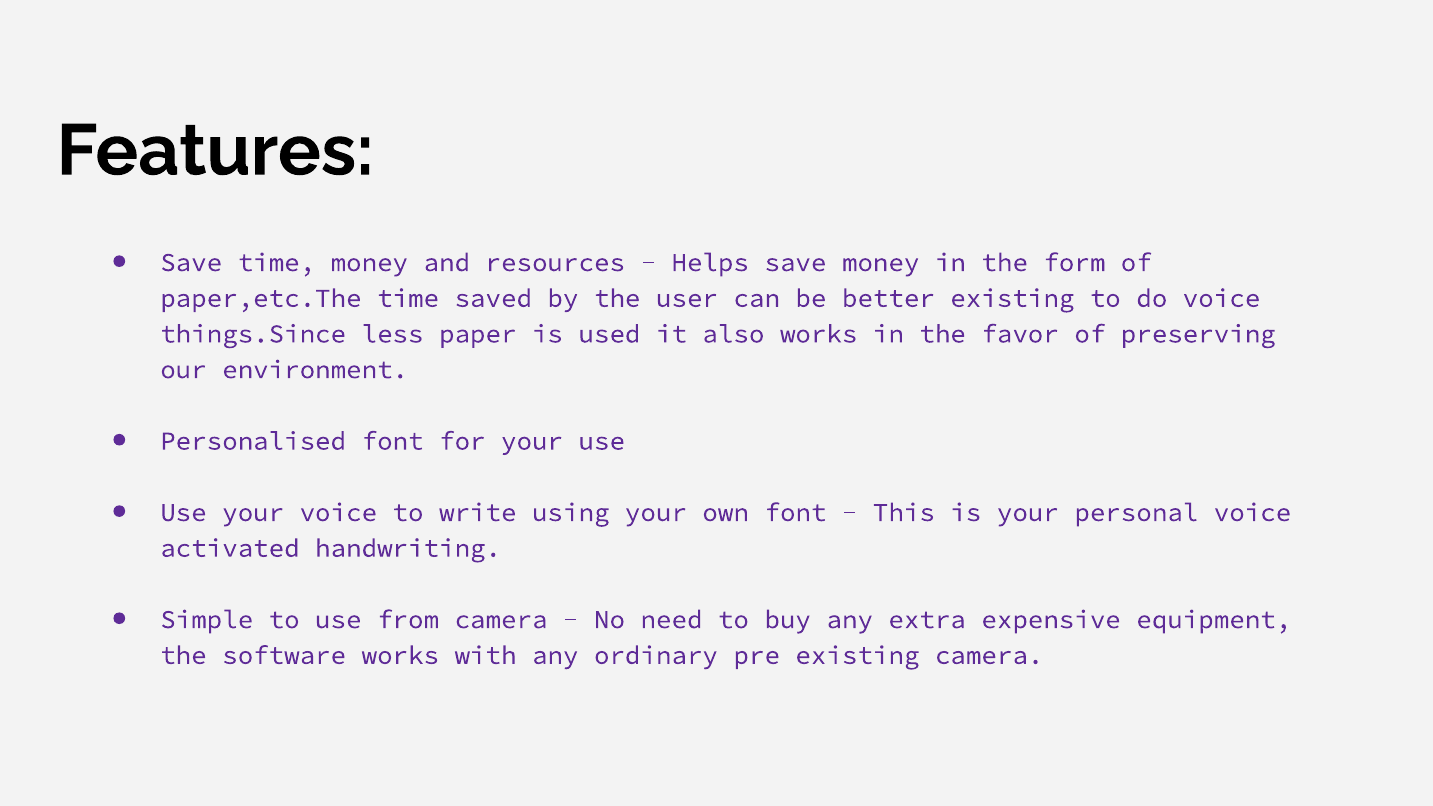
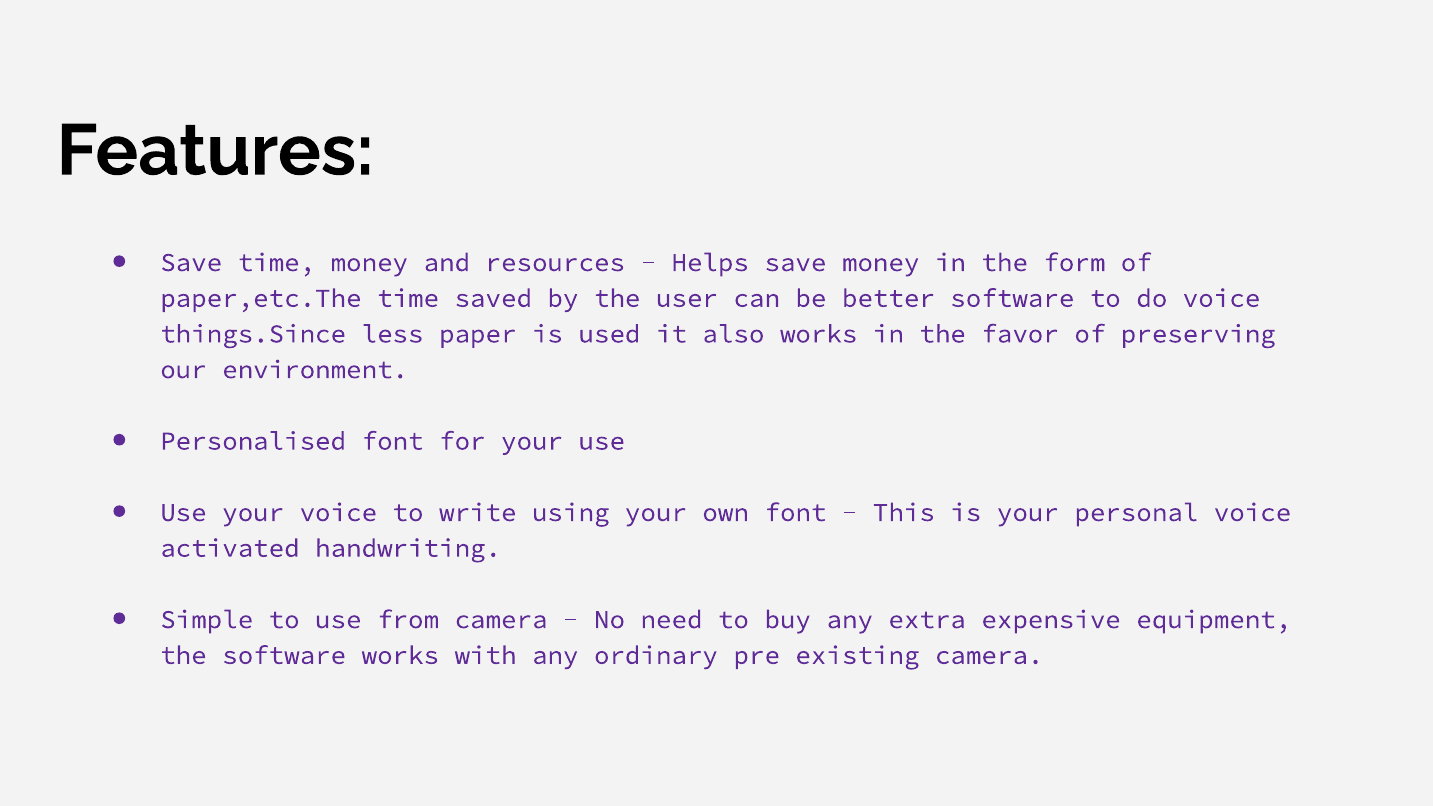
better existing: existing -> software
